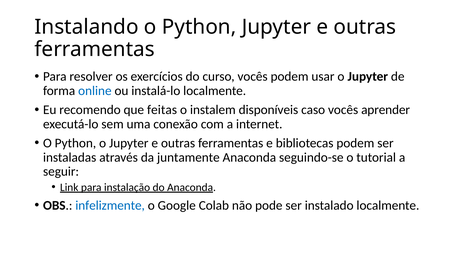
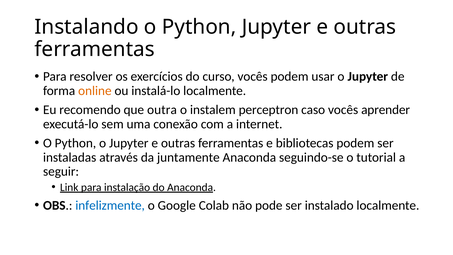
online colour: blue -> orange
feitas: feitas -> outra
disponíveis: disponíveis -> perceptron
